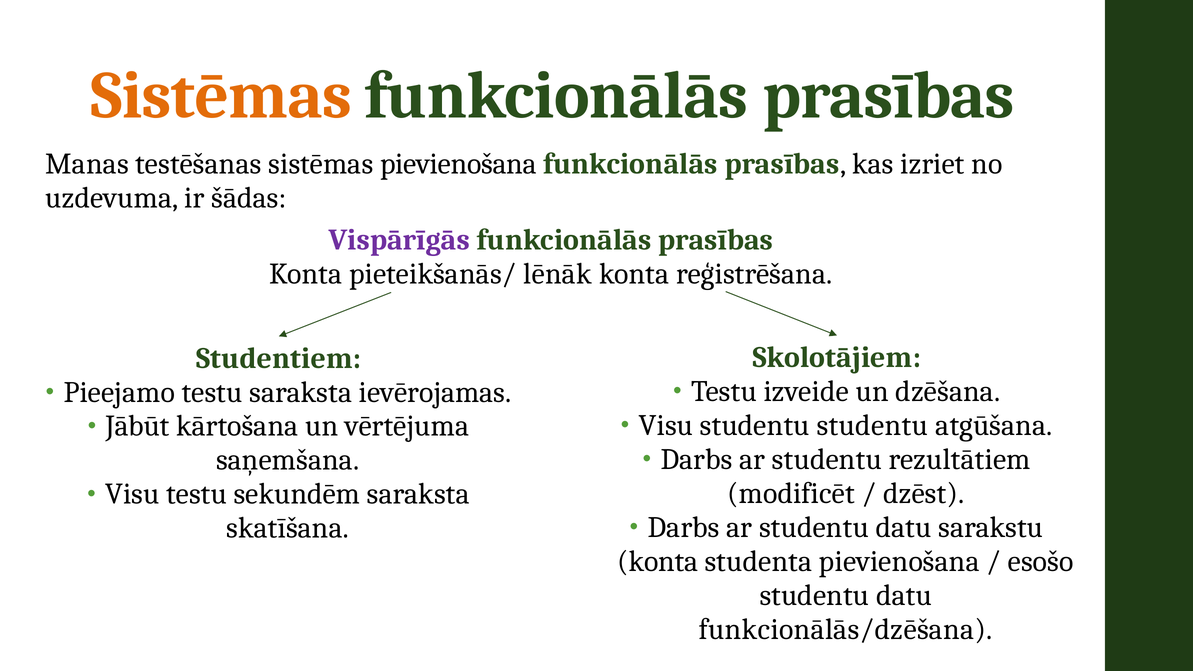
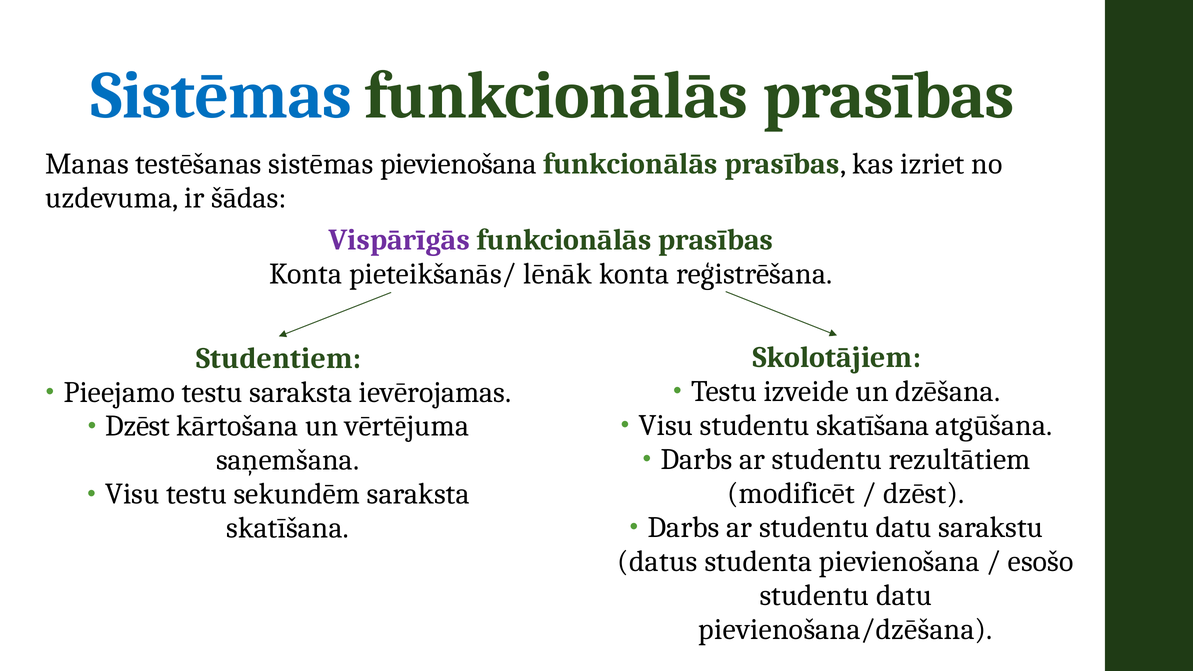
Sistēmas at (221, 95) colour: orange -> blue
studentu studentu: studentu -> skatīšana
Jābūt at (138, 426): Jābūt -> Dzēst
konta at (658, 561): konta -> datus
funkcionālās/dzēšana: funkcionālās/dzēšana -> pievienošana/dzēšana
